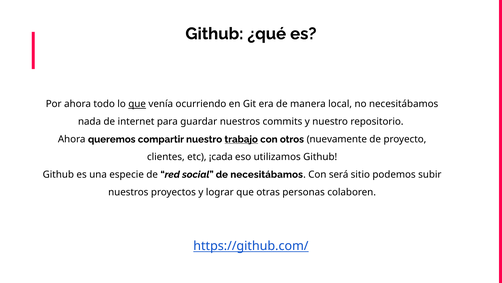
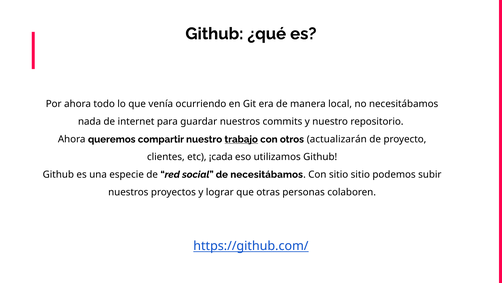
que at (137, 104) underline: present -> none
nuevamente: nuevamente -> actualizarán
Con será: será -> sitio
